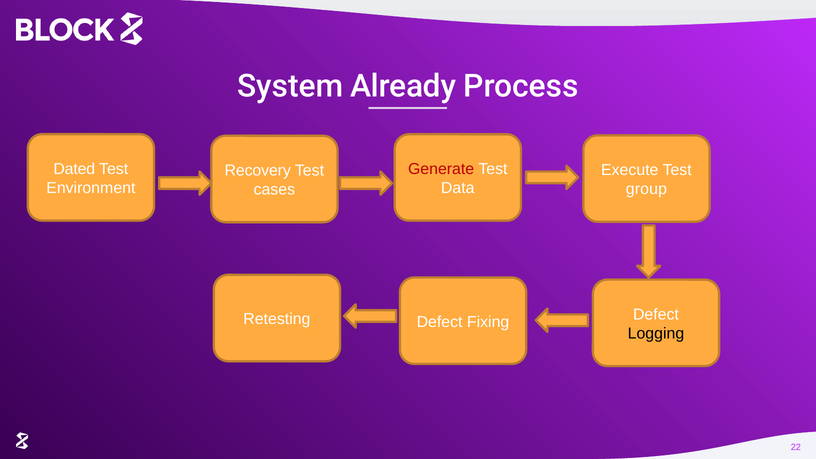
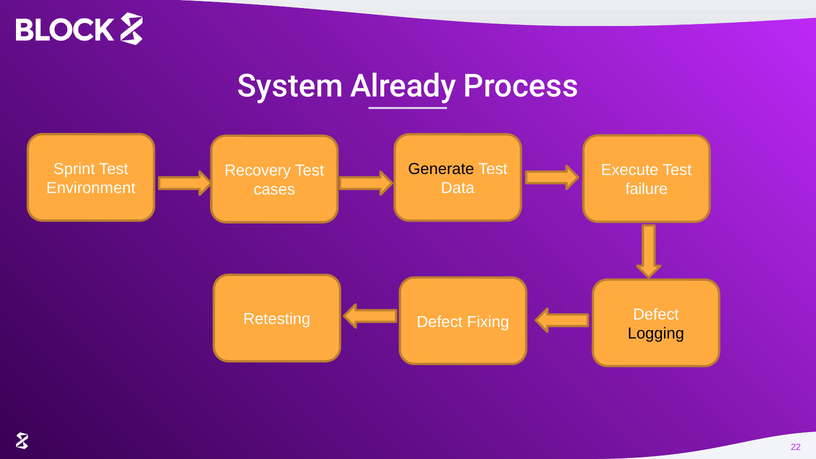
Dated: Dated -> Sprint
Generate colour: red -> black
group: group -> failure
